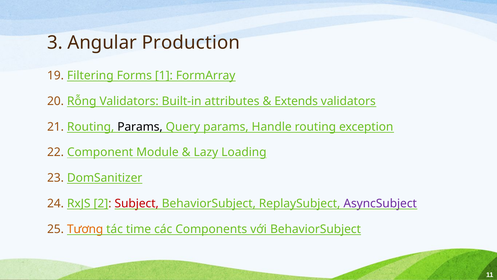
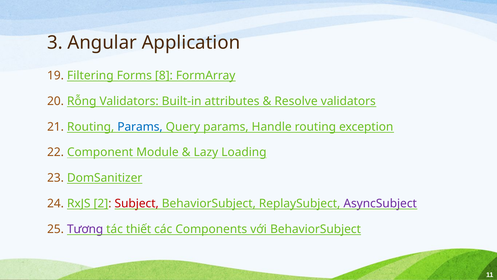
Production: Production -> Application
1: 1 -> 8
Extends: Extends -> Resolve
Params at (140, 127) colour: black -> blue
Tương colour: orange -> purple
time: time -> thiết
